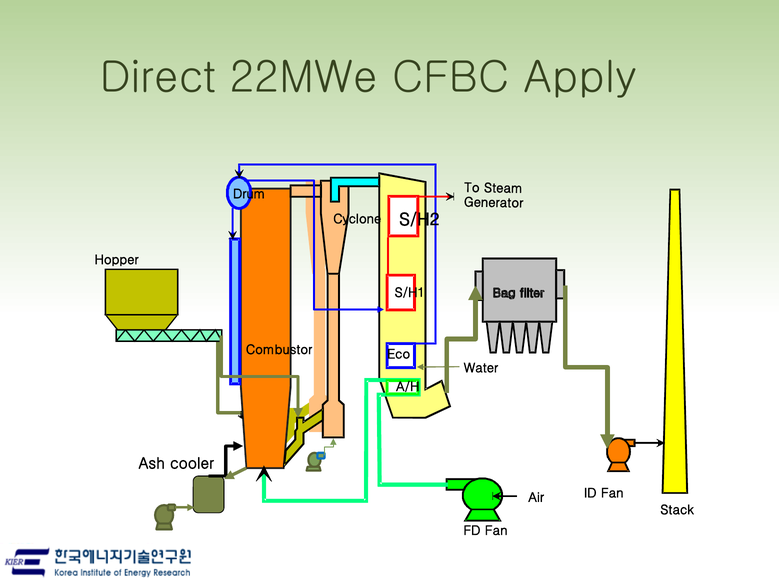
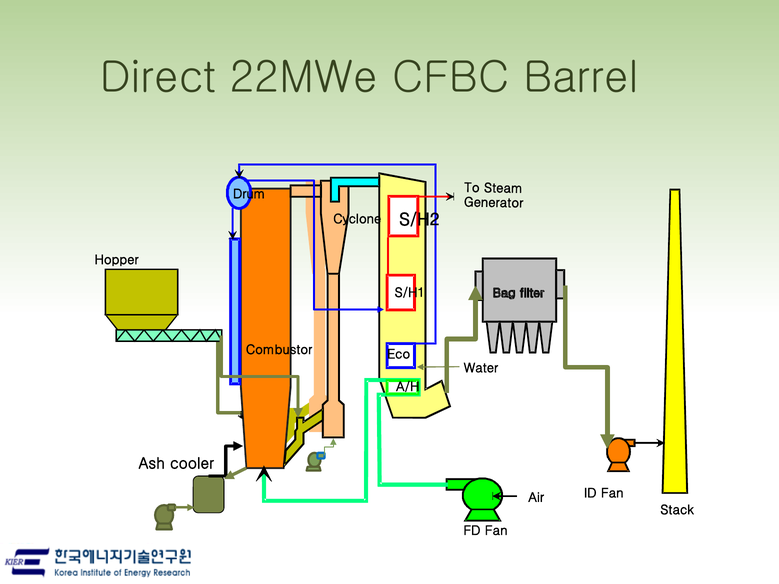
Apply: Apply -> Barrel
